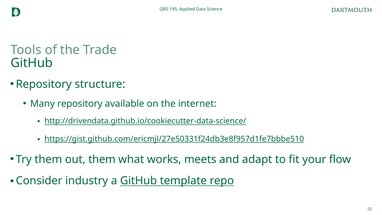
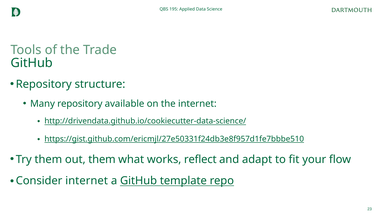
meets: meets -> reflect
Consider industry: industry -> internet
